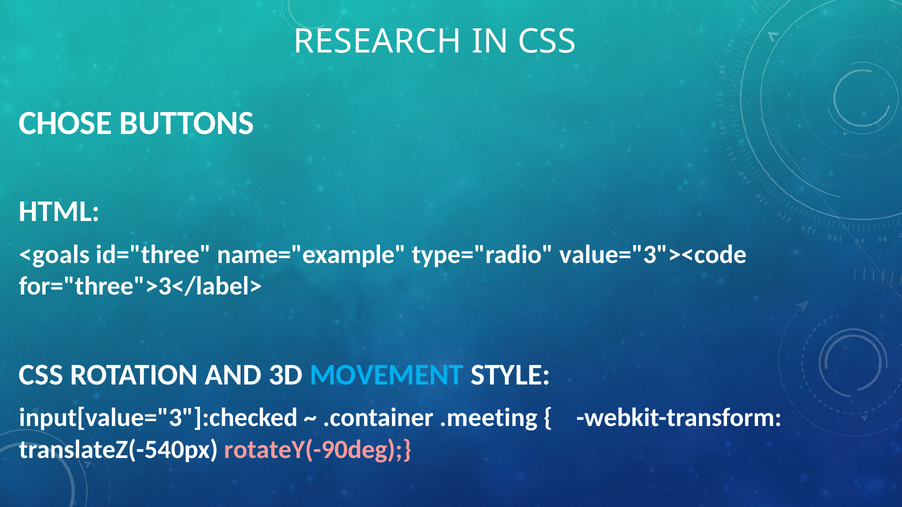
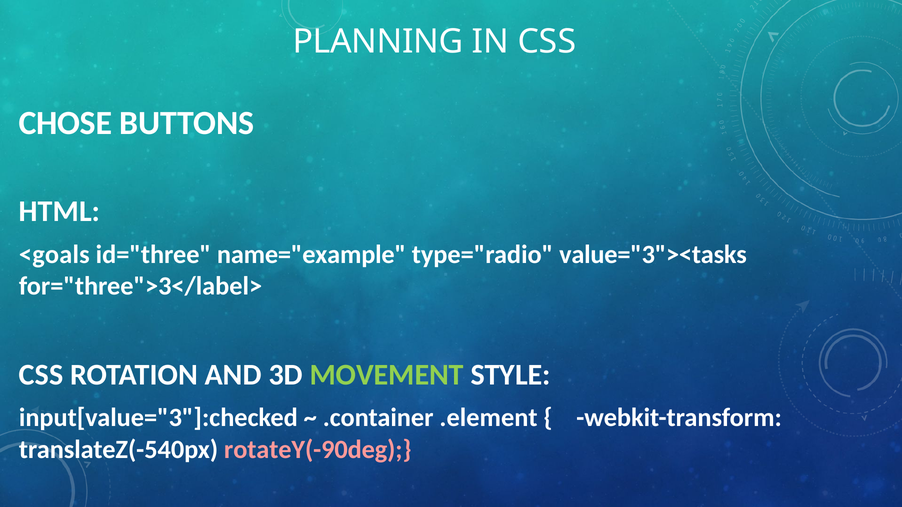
RESEARCH: RESEARCH -> PLANNING
value="3"><code: value="3"><code -> value="3"><tasks
MOVEMENT colour: light blue -> light green
.meeting: .meeting -> .element
